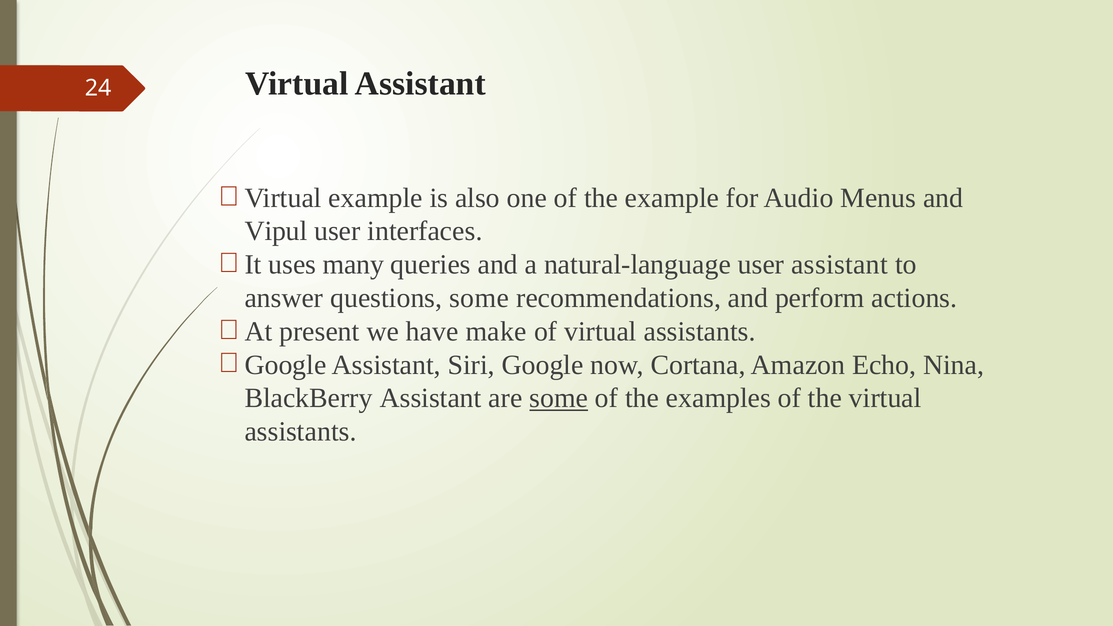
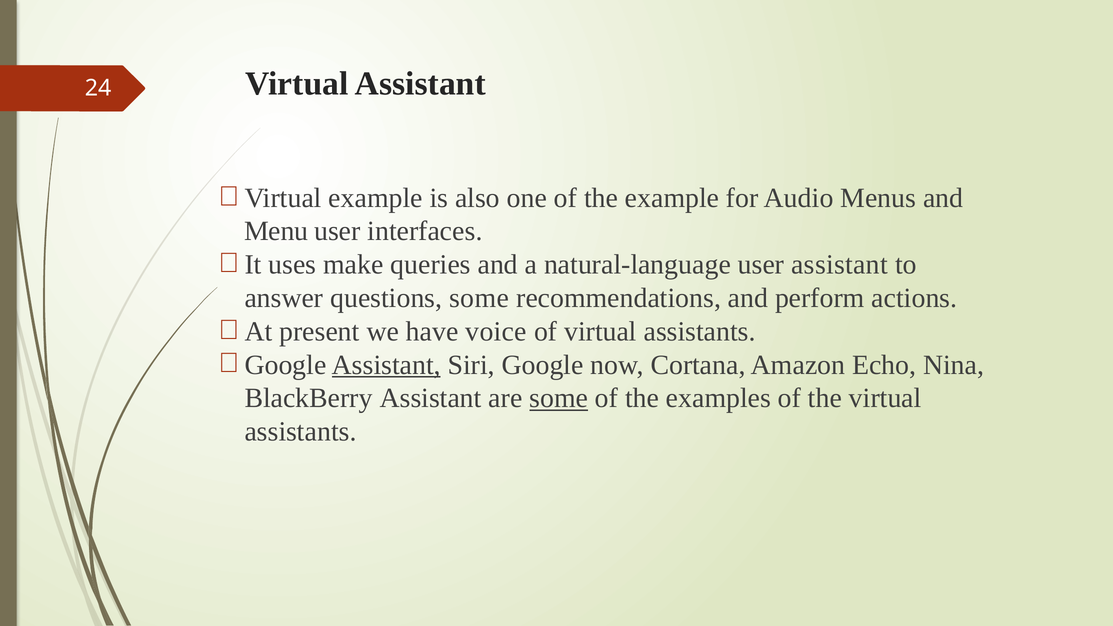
Vipul: Vipul -> Menu
many: many -> make
make: make -> voice
Assistant at (386, 365) underline: none -> present
